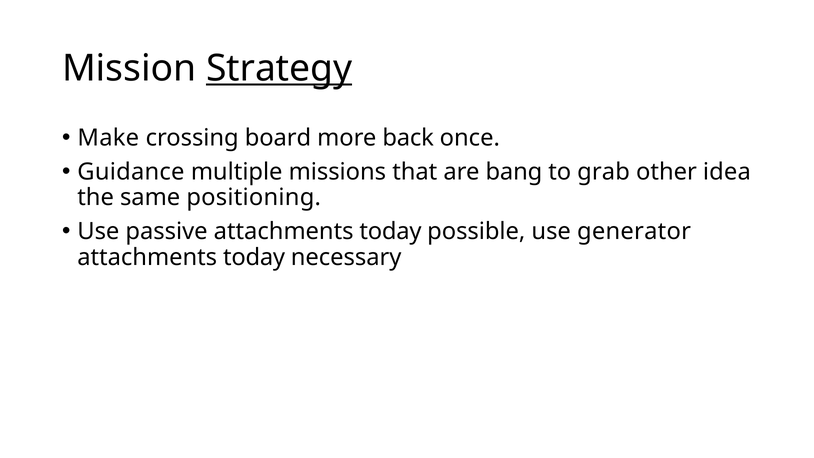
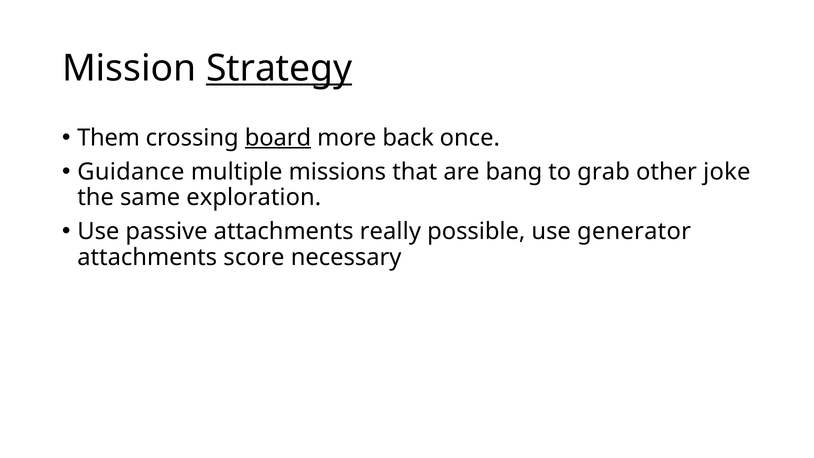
Make: Make -> Them
board underline: none -> present
idea: idea -> joke
positioning: positioning -> exploration
passive attachments today: today -> really
today at (254, 257): today -> score
